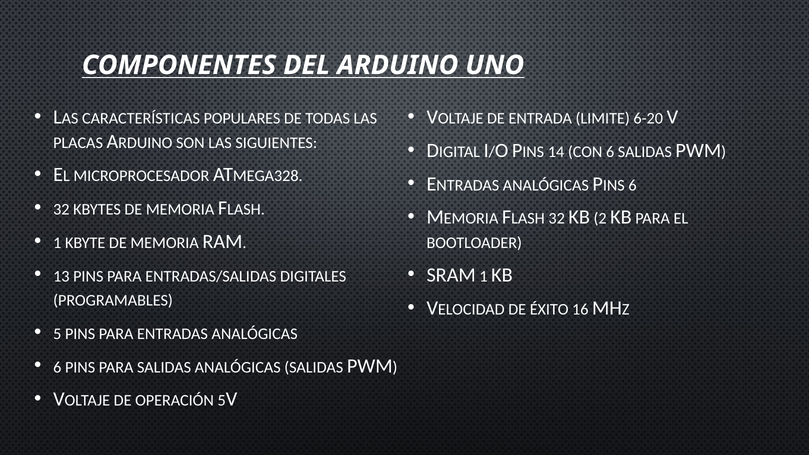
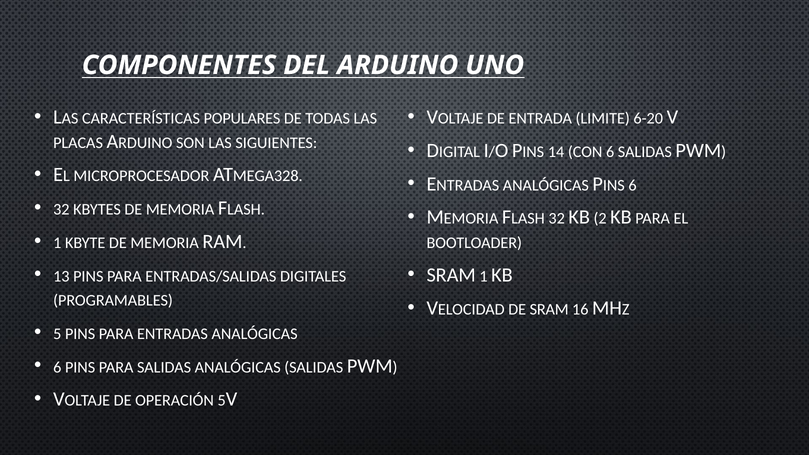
DE ÉXITO: ÉXITO -> SRAM
